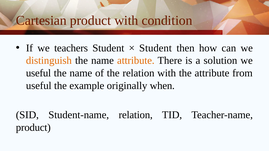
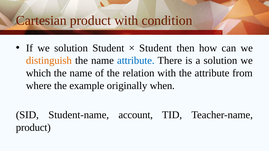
we teachers: teachers -> solution
attribute at (136, 61) colour: orange -> blue
useful at (38, 73): useful -> which
useful at (39, 86): useful -> where
Student-name relation: relation -> account
